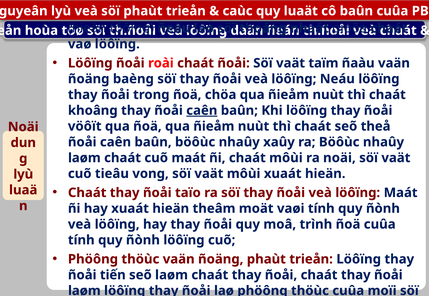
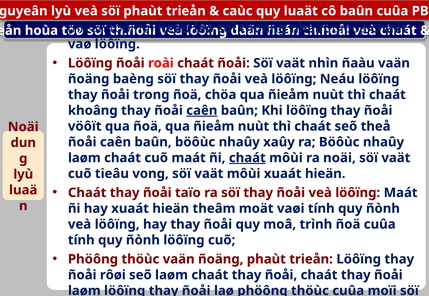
taïm: taïm -> nhìn
chaát at (247, 158) underline: none -> present
tiến: tiến -> rôøi
